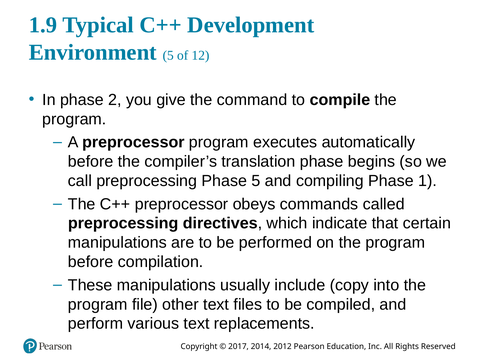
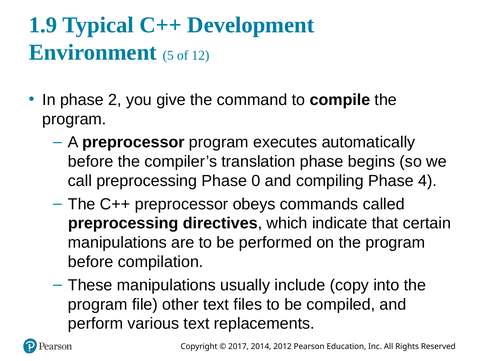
Phase 5: 5 -> 0
1: 1 -> 4
